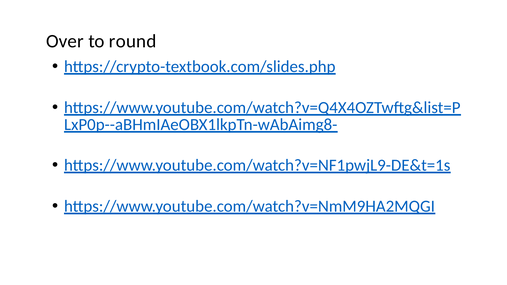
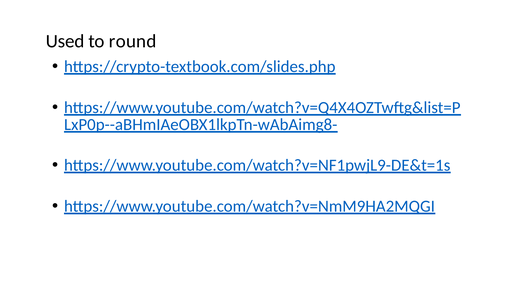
Over: Over -> Used
